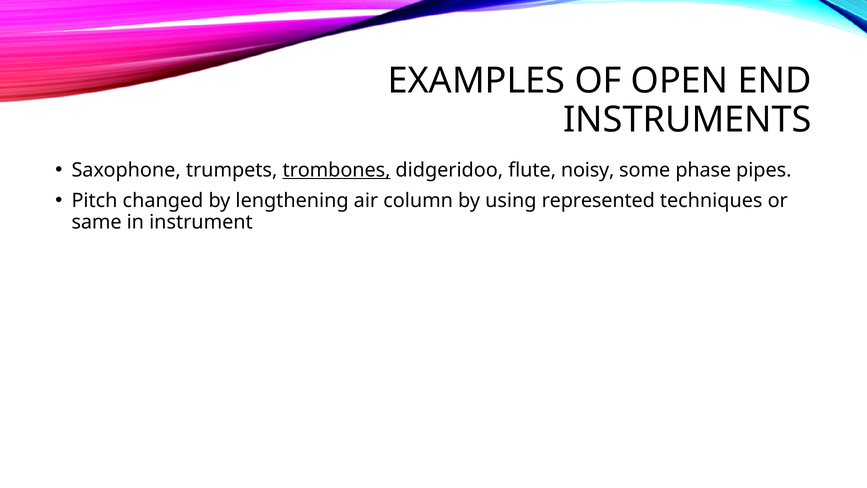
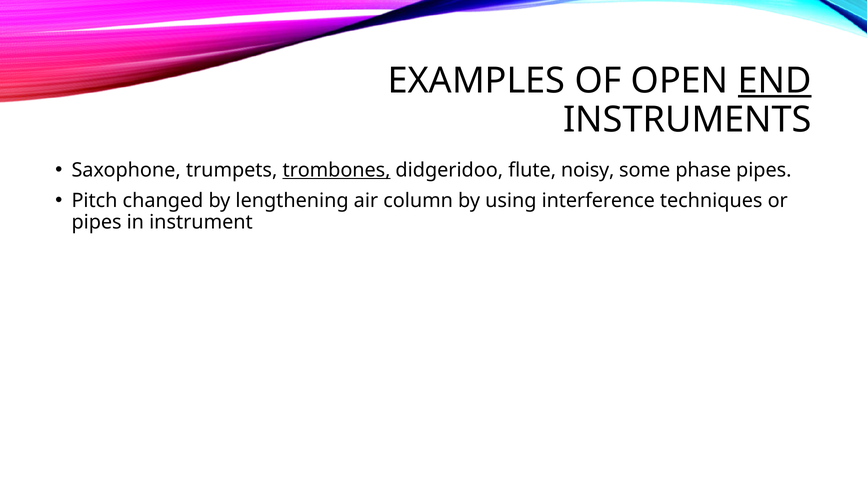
END underline: none -> present
represented: represented -> interference
same at (97, 222): same -> pipes
